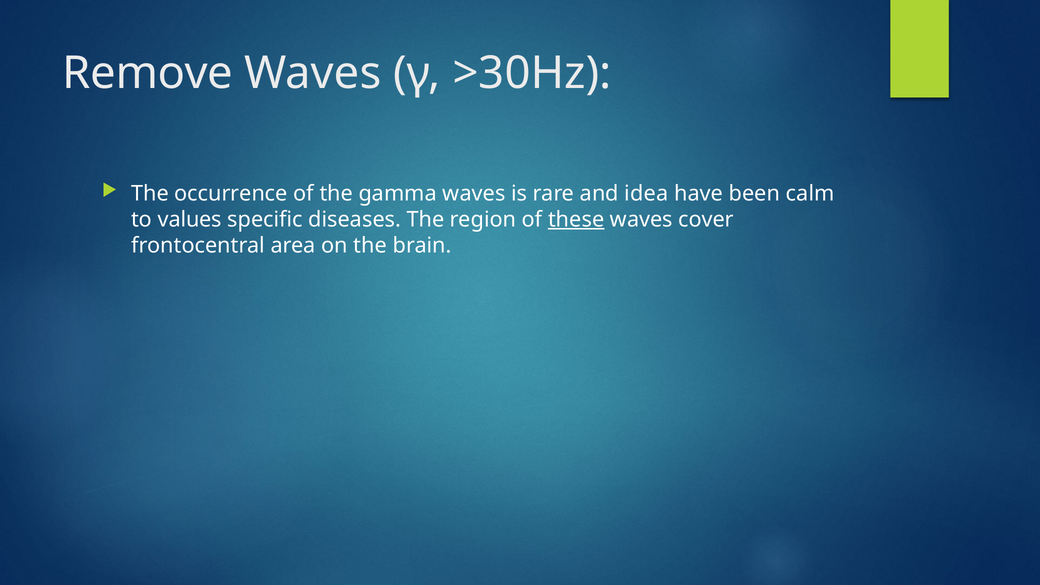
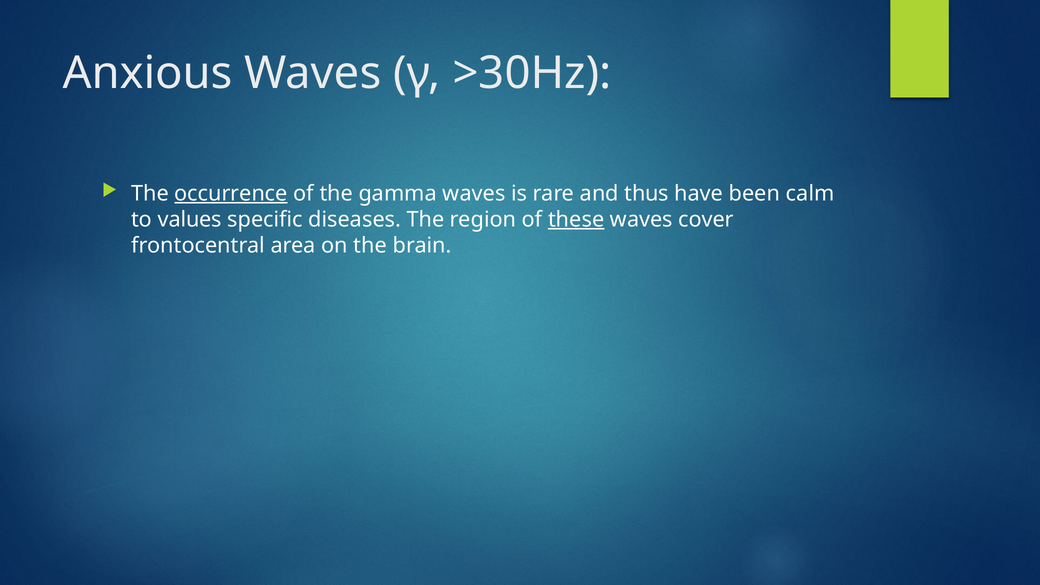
Remove: Remove -> Anxious
occurrence underline: none -> present
idea: idea -> thus
